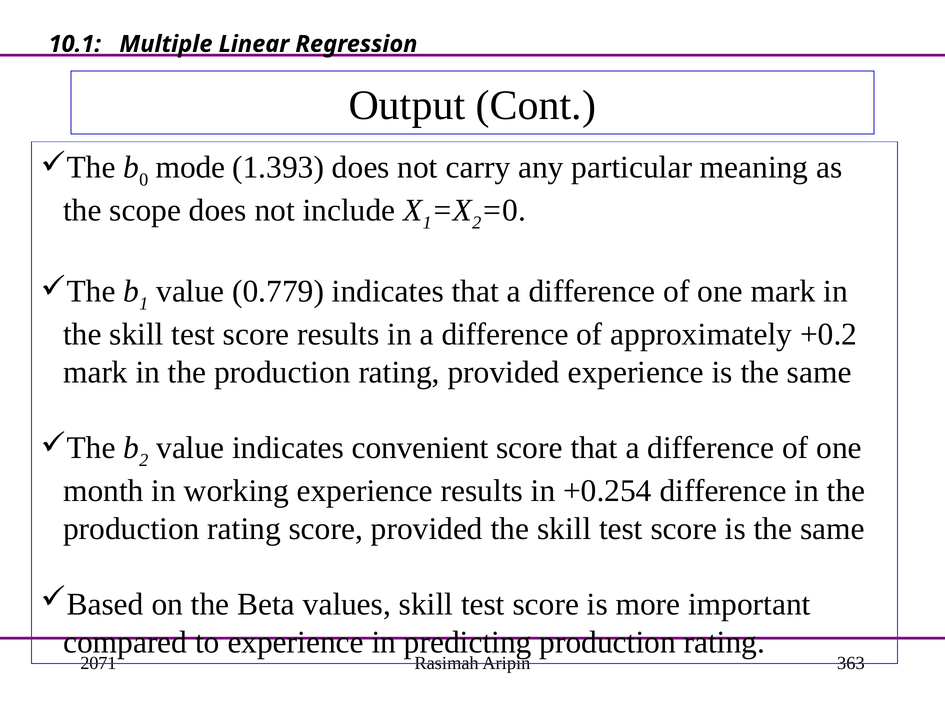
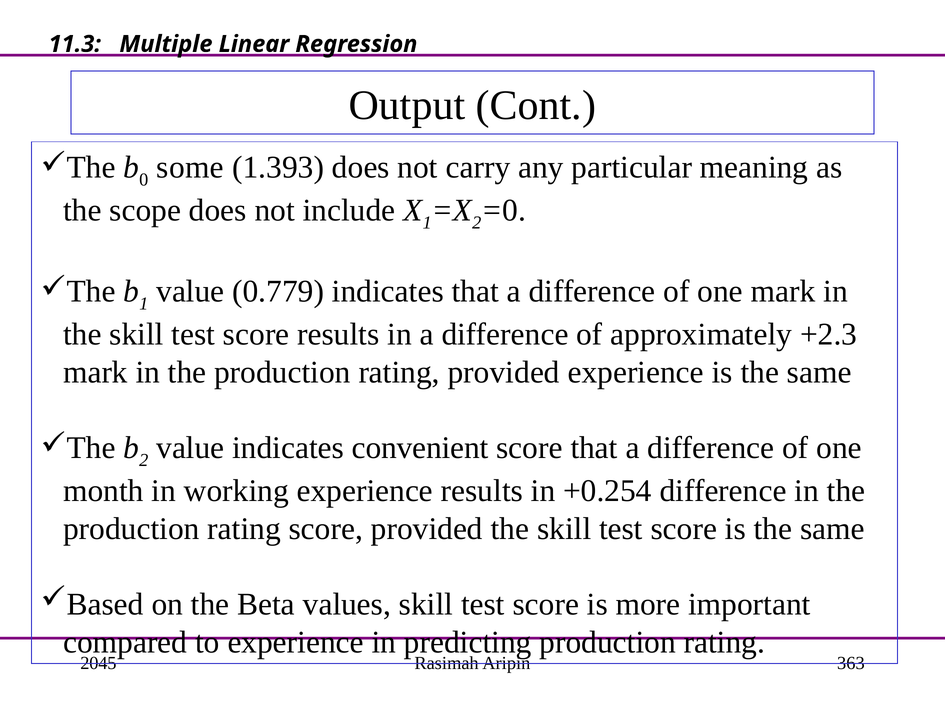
10.1: 10.1 -> 11.3
mode: mode -> some
+0.2: +0.2 -> +2.3
2071: 2071 -> 2045
